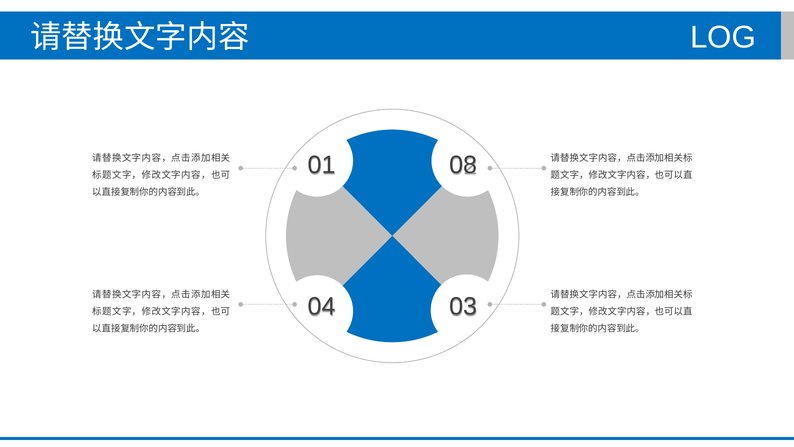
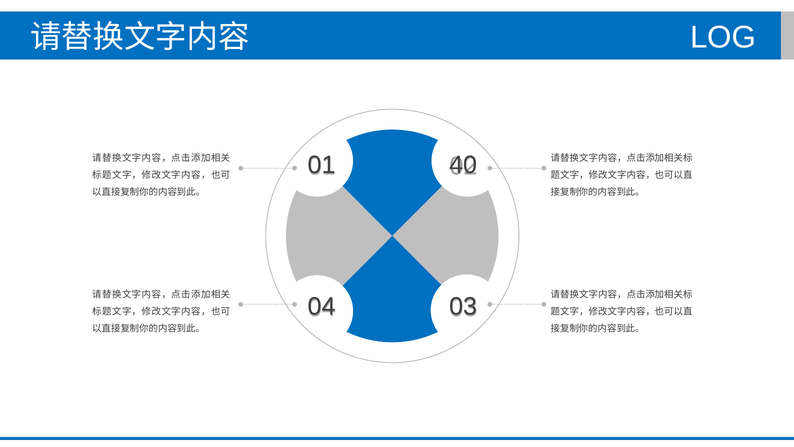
08: 08 -> 40
